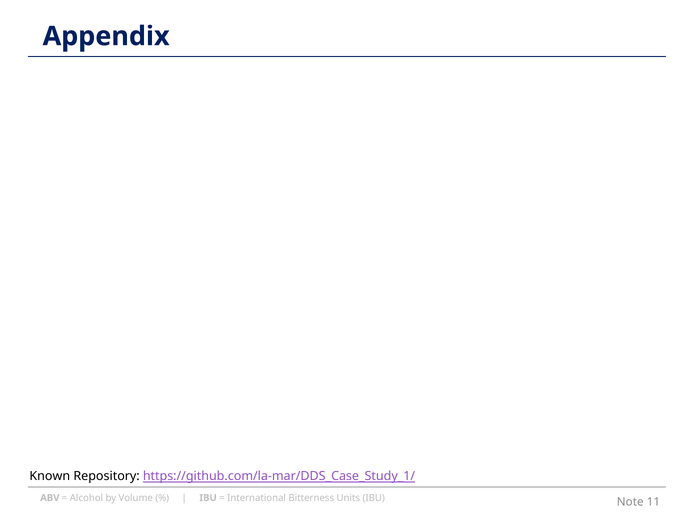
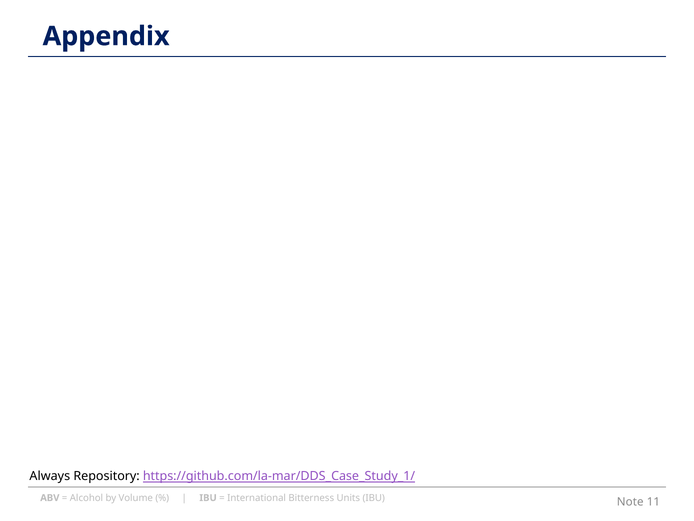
Known: Known -> Always
